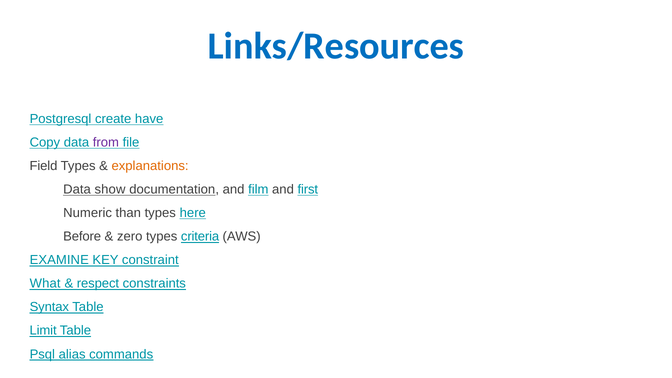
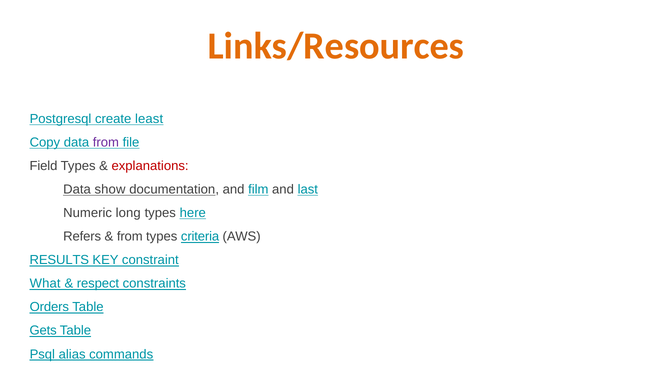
Links/Resources colour: blue -> orange
have: have -> least
explanations colour: orange -> red
first: first -> last
than: than -> long
Before: Before -> Refers
zero at (130, 237): zero -> from
EXAMINE: EXAMINE -> RESULTS
Syntax: Syntax -> Orders
Limit: Limit -> Gets
